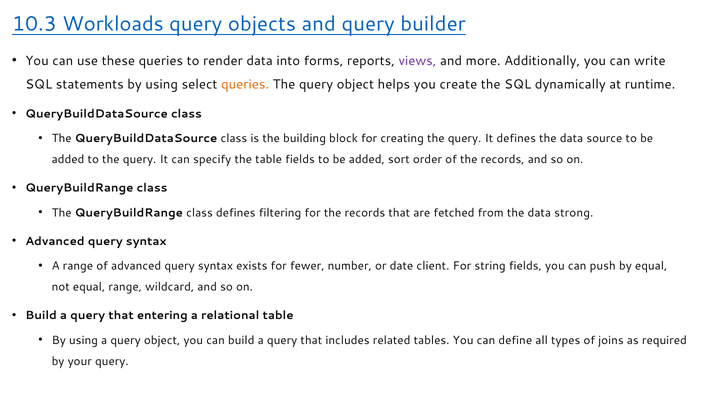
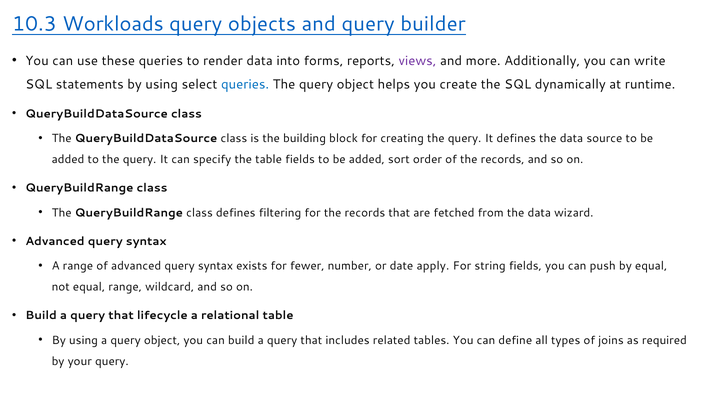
queries at (245, 84) colour: orange -> blue
strong: strong -> wizard
client: client -> apply
entering: entering -> lifecycle
